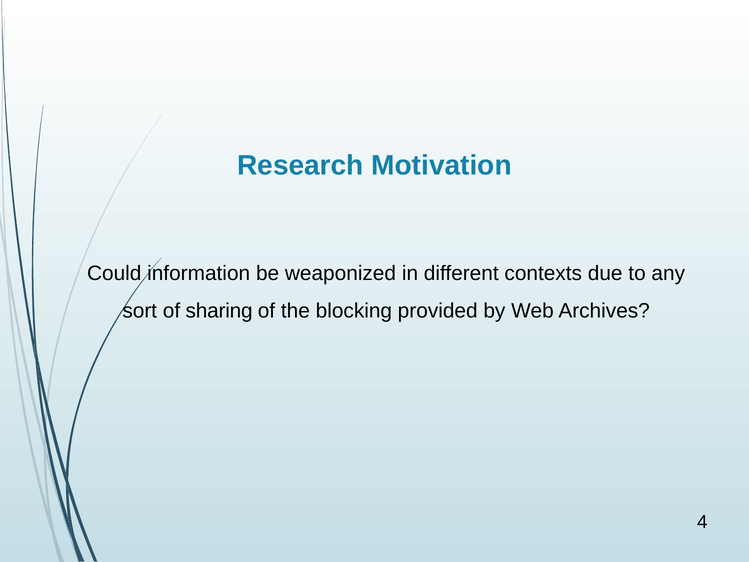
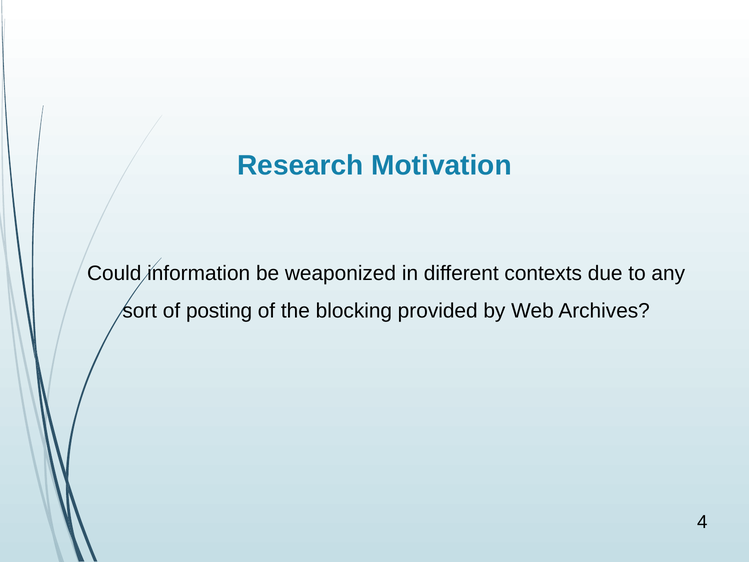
sharing: sharing -> posting
